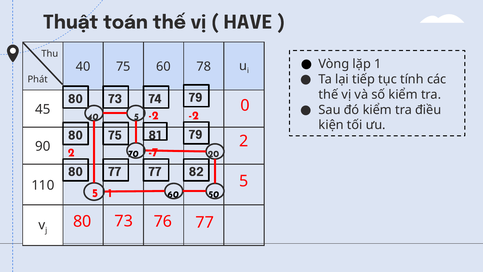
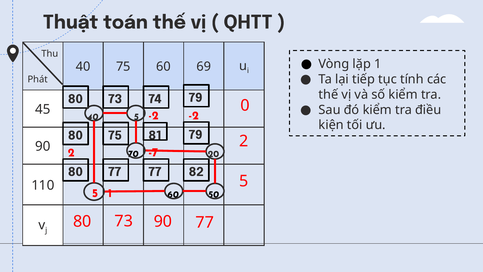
HAVE: HAVE -> QHTT
78: 78 -> 69
73 76: 76 -> 90
